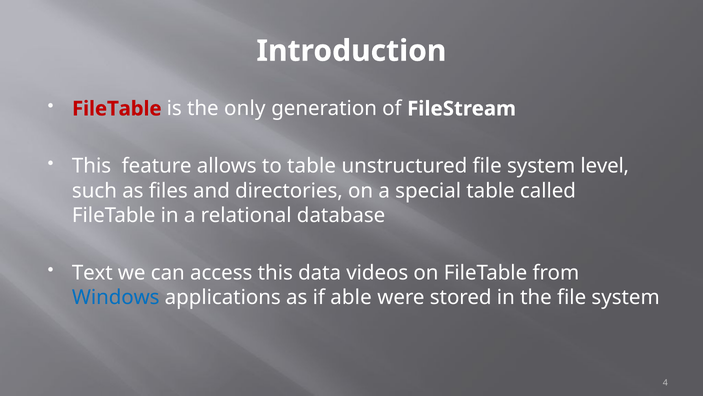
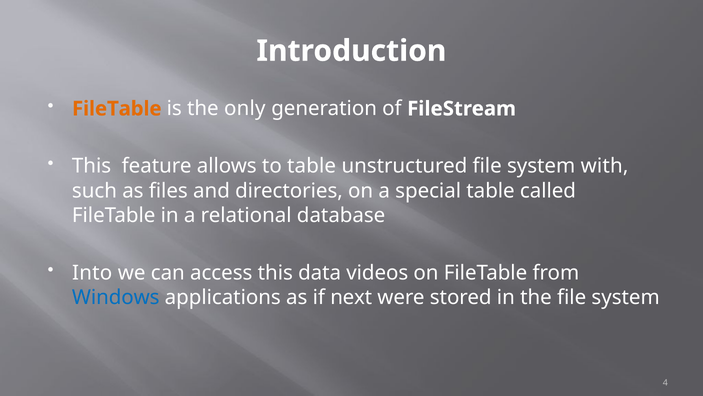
FileTable at (117, 109) colour: red -> orange
level: level -> with
Text: Text -> Into
able: able -> next
